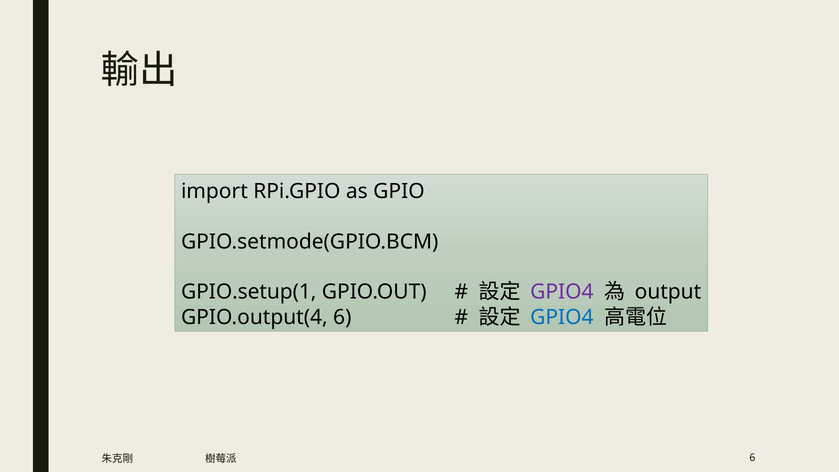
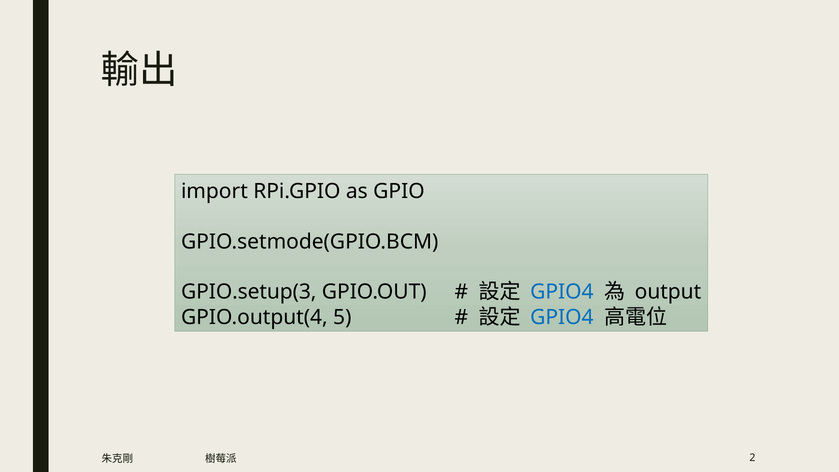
GPIO.setup(1: GPIO.setup(1 -> GPIO.setup(3
GPIO4 at (562, 292) colour: purple -> blue
GPIO.output(4 6: 6 -> 5
6 at (752, 458): 6 -> 2
